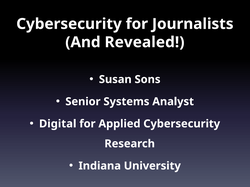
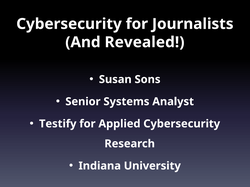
Digital: Digital -> Testify
